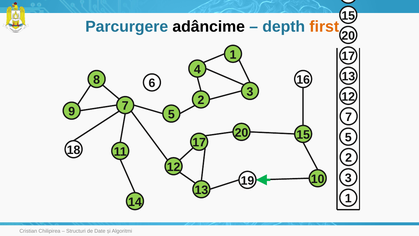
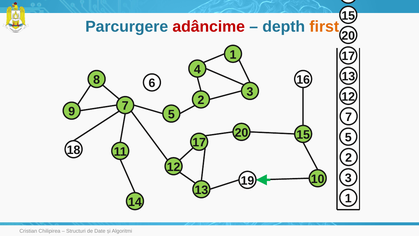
adâncime colour: black -> red
